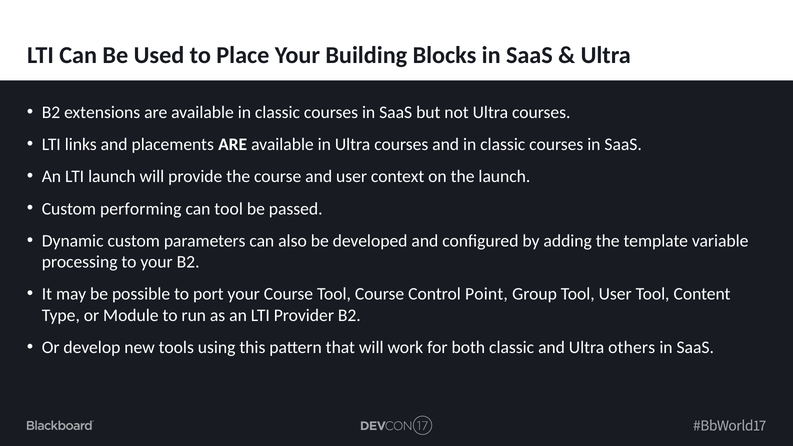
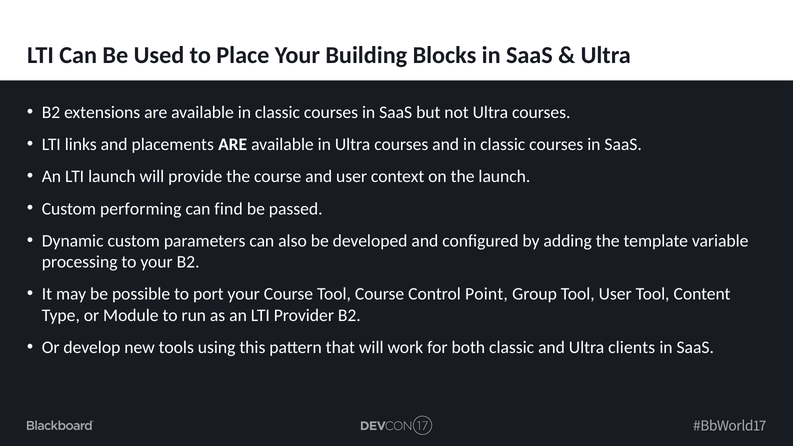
can tool: tool -> find
others: others -> clients
